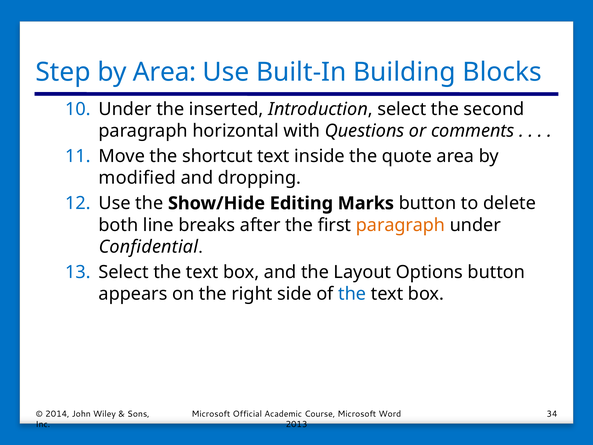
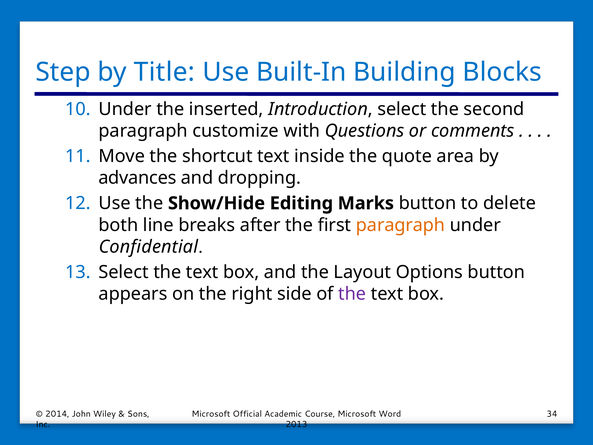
by Area: Area -> Title
horizontal: horizontal -> customize
modified: modified -> advances
the at (352, 294) colour: blue -> purple
